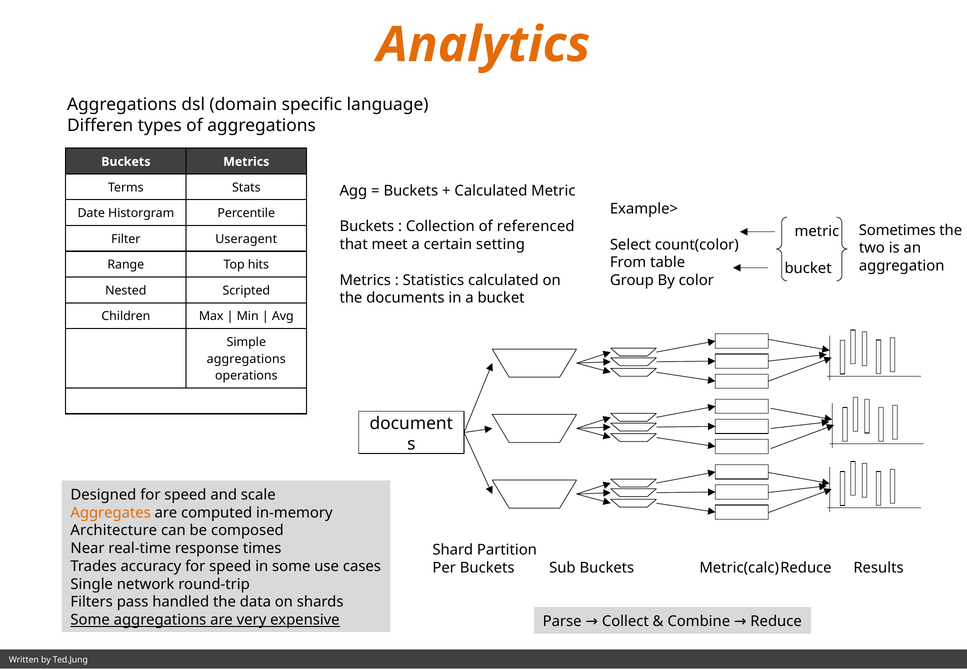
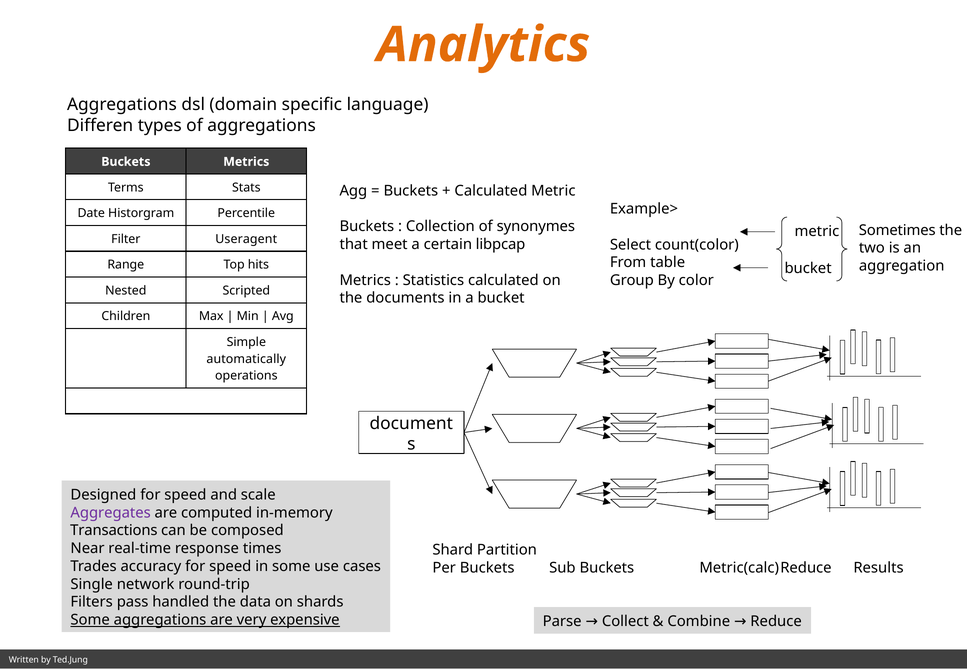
referenced: referenced -> synonymes
setting: setting -> libpcap
aggregations at (246, 359): aggregations -> automatically
Aggregates colour: orange -> purple
Architecture: Architecture -> Transactions
